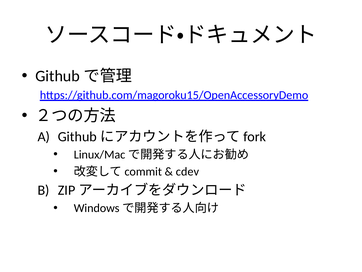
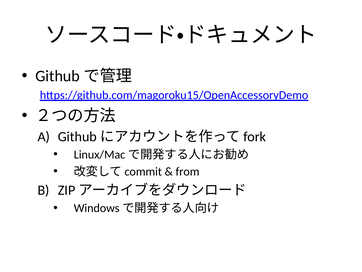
cdev: cdev -> from
